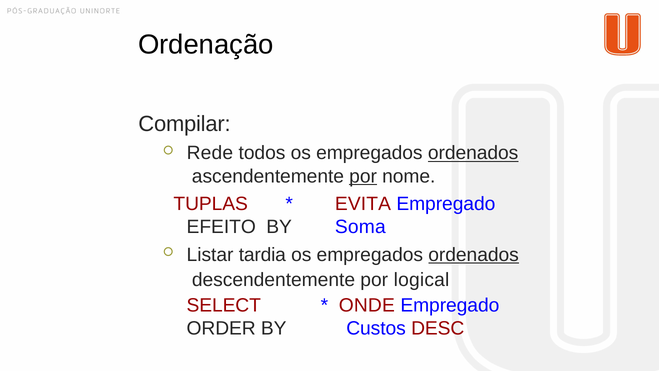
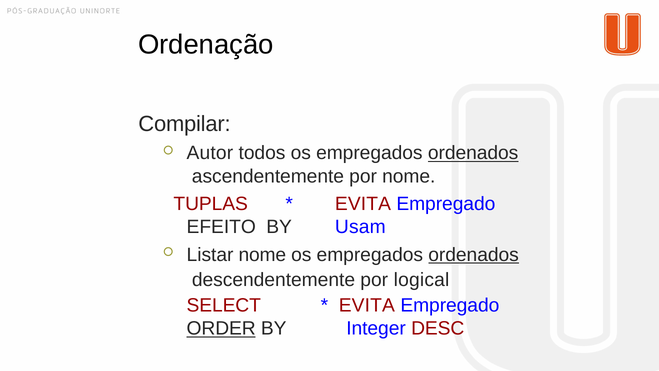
Rede: Rede -> Autor
por at (363, 176) underline: present -> none
Soma: Soma -> Usam
Listar tardia: tardia -> nome
ONDE at (367, 305): ONDE -> EVITA
ORDER underline: none -> present
Custos: Custos -> Integer
